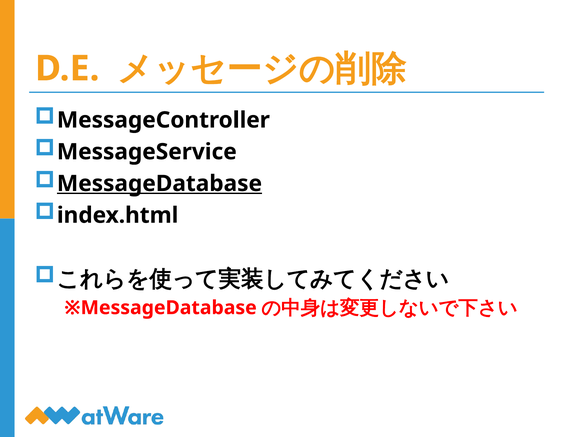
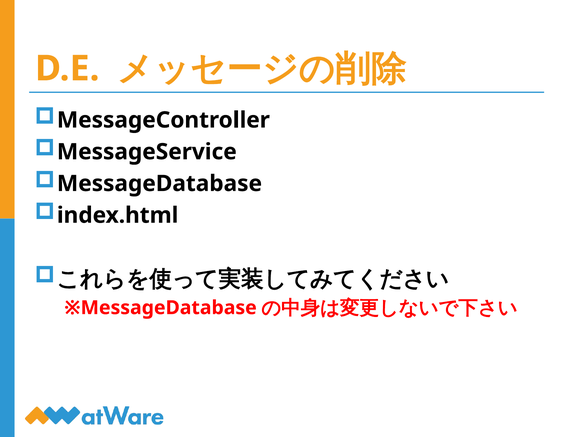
MessageDatabase underline: present -> none
